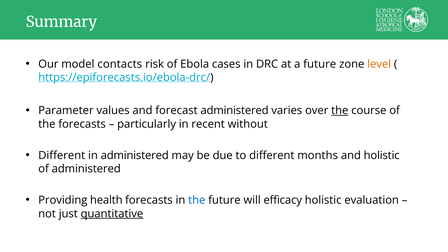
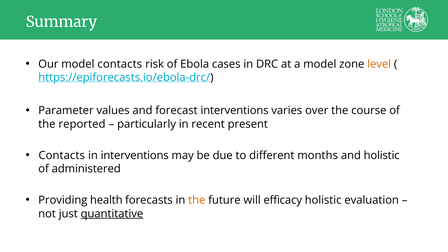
a future: future -> model
forecast administered: administered -> interventions
the at (340, 111) underline: present -> none
the forecasts: forecasts -> reported
without: without -> present
Different at (62, 155): Different -> Contacts
in administered: administered -> interventions
the at (197, 200) colour: blue -> orange
